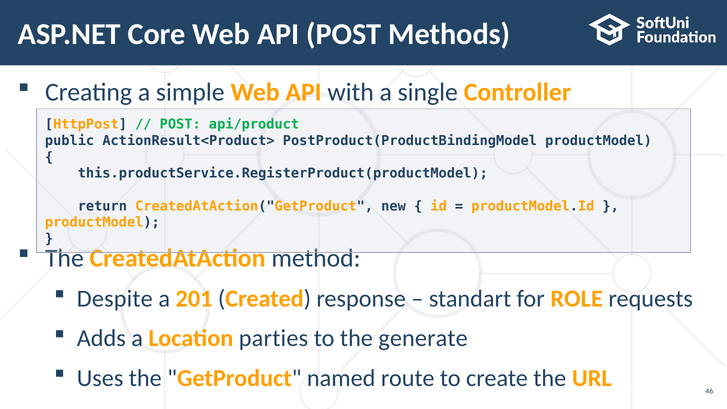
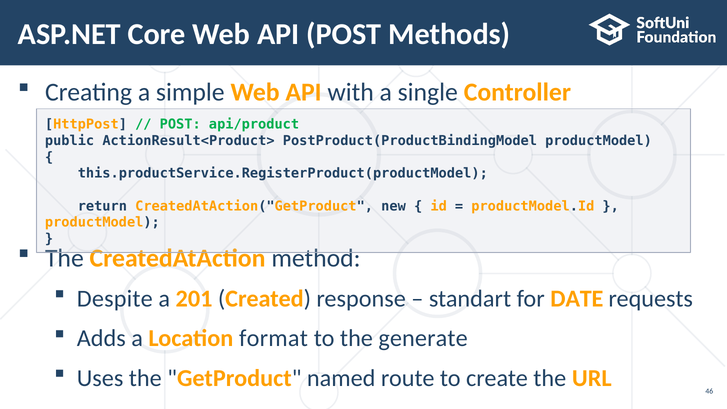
ROLE: ROLE -> DATE
parties: parties -> format
